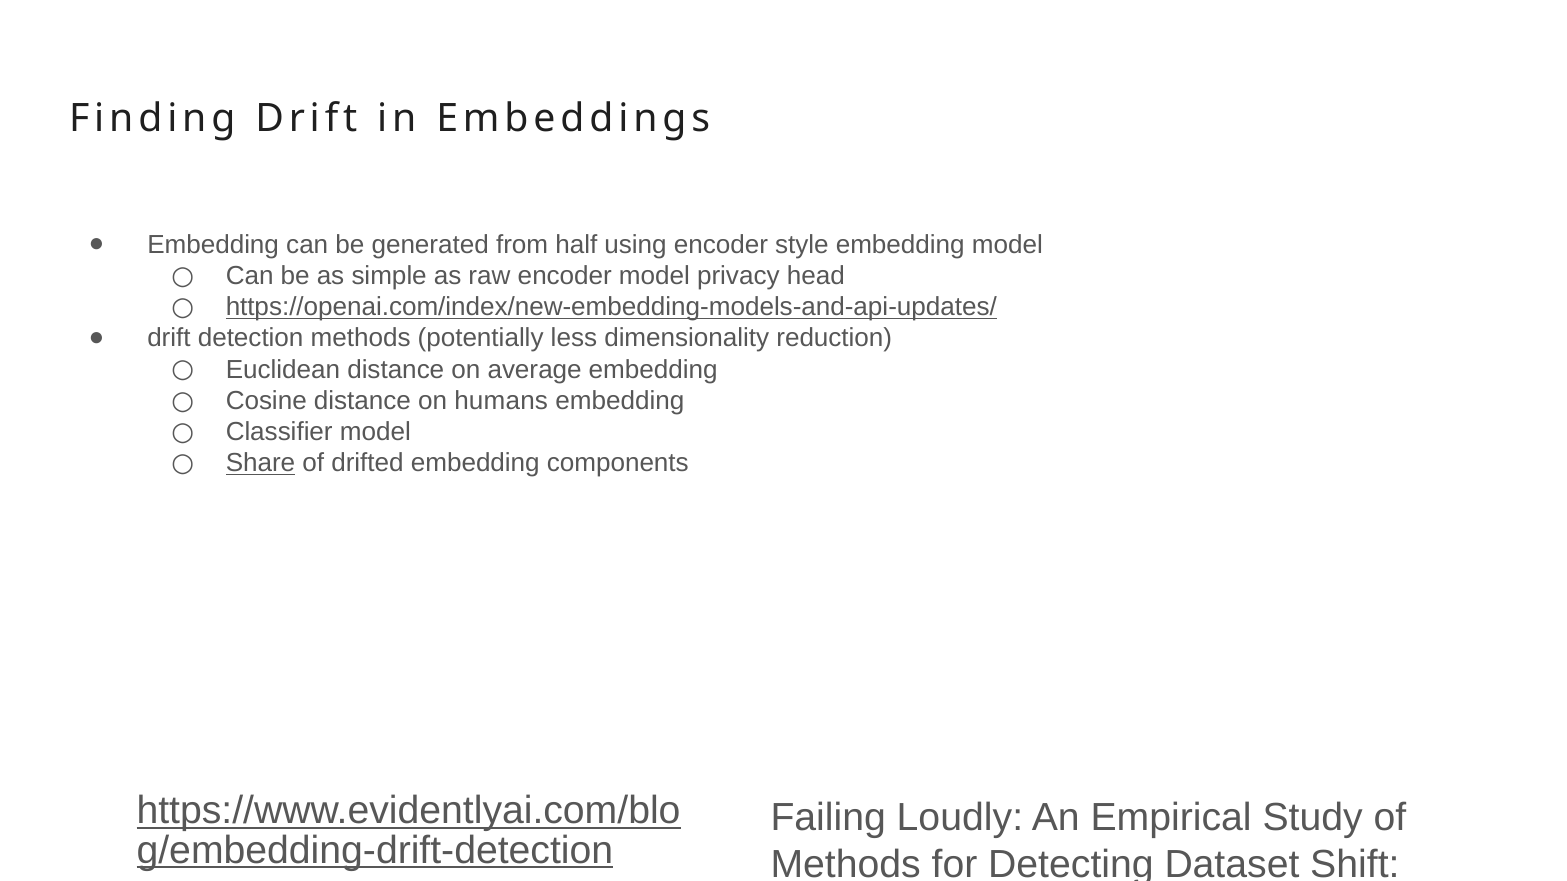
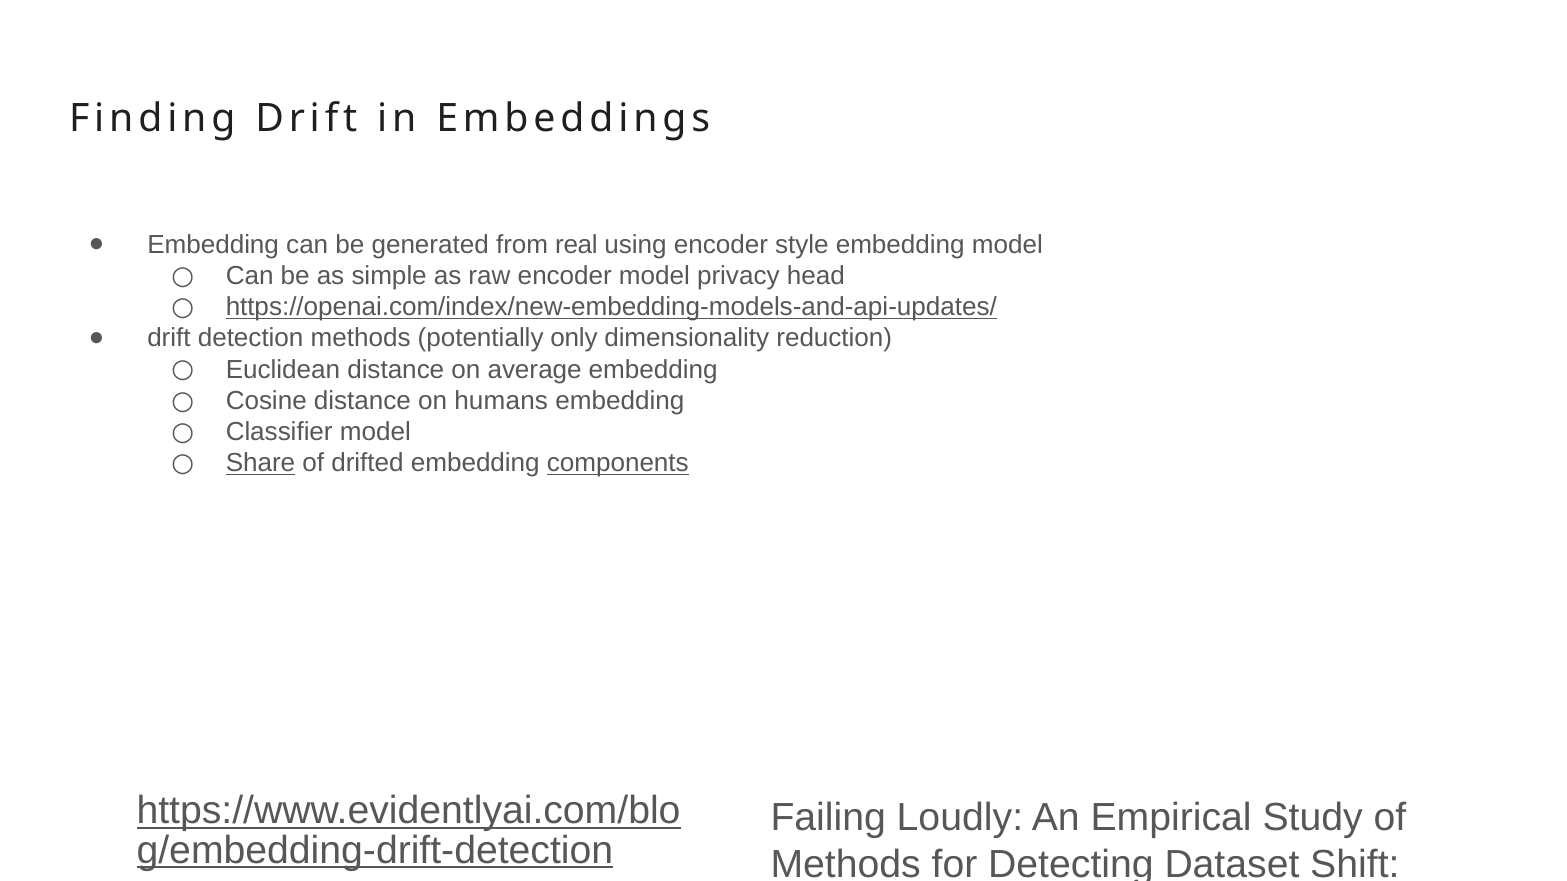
half: half -> real
less: less -> only
components underline: none -> present
